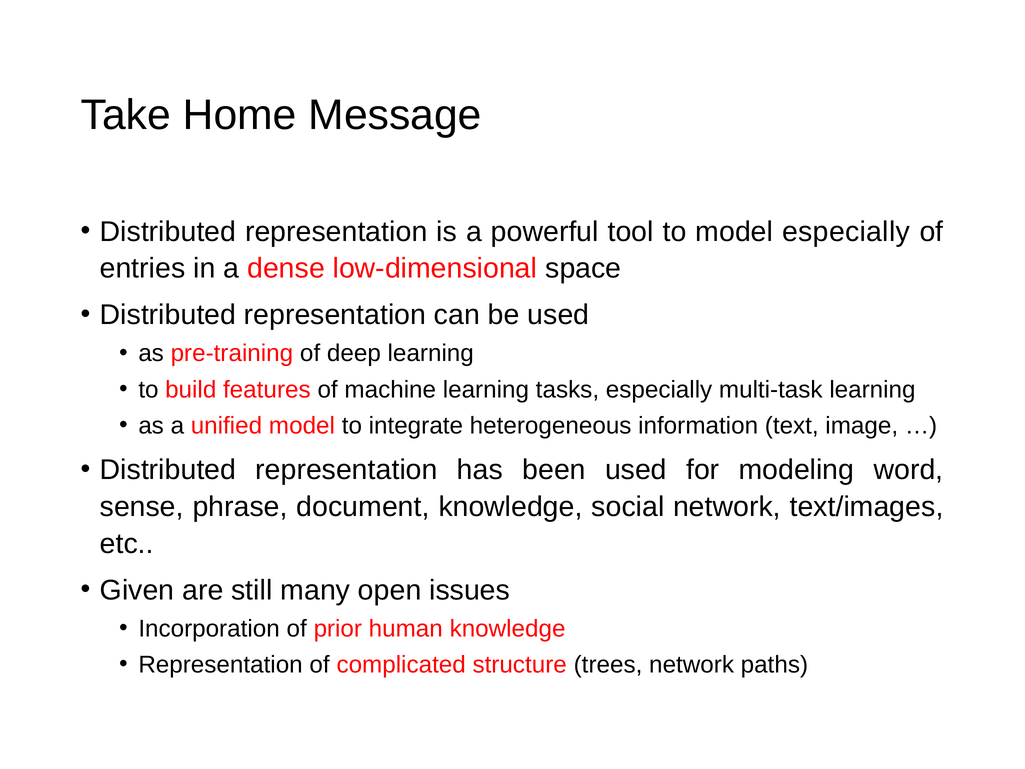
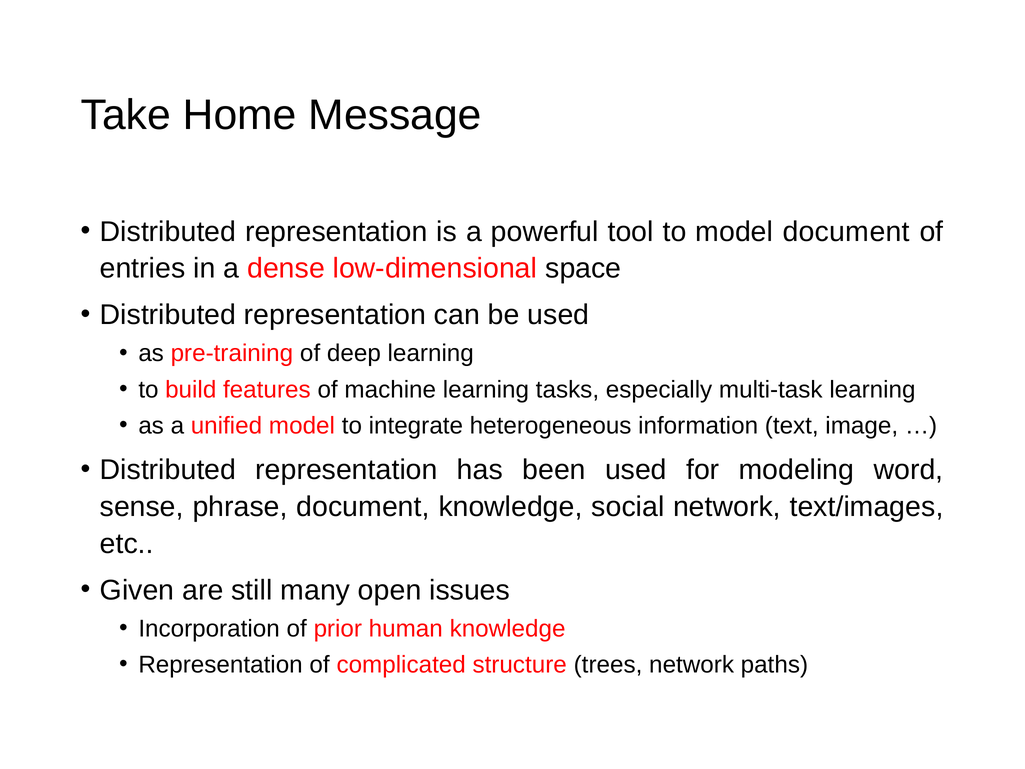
model especially: especially -> document
